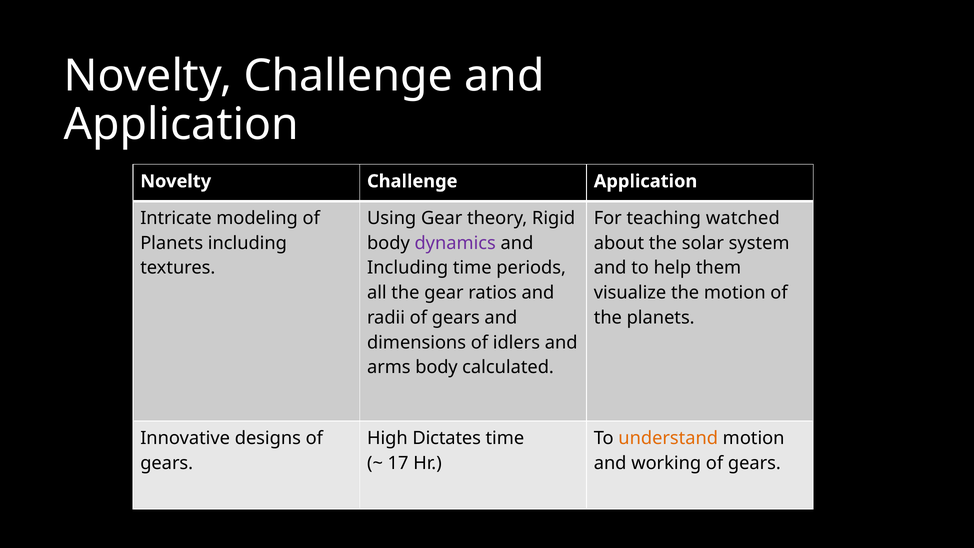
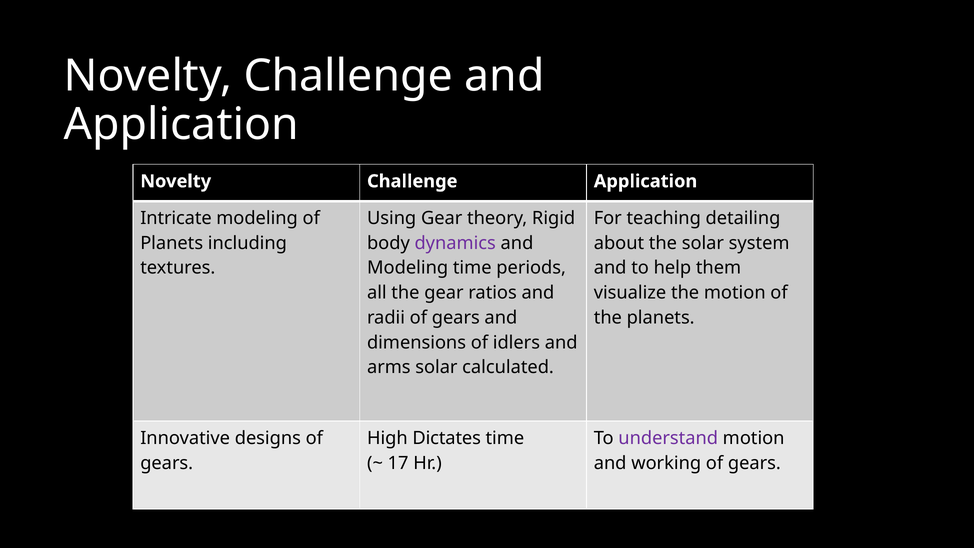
watched: watched -> detailing
Including at (408, 268): Including -> Modeling
arms body: body -> solar
understand colour: orange -> purple
